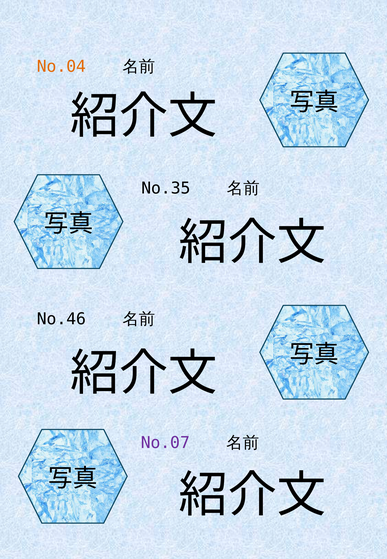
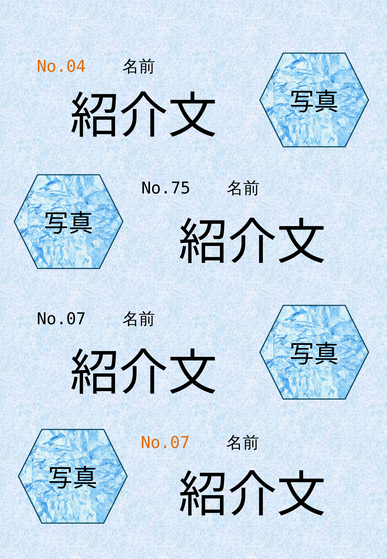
No.35: No.35 -> No.75
No.46 at (61, 319): No.46 -> No.07
No.07 at (165, 443) colour: purple -> orange
